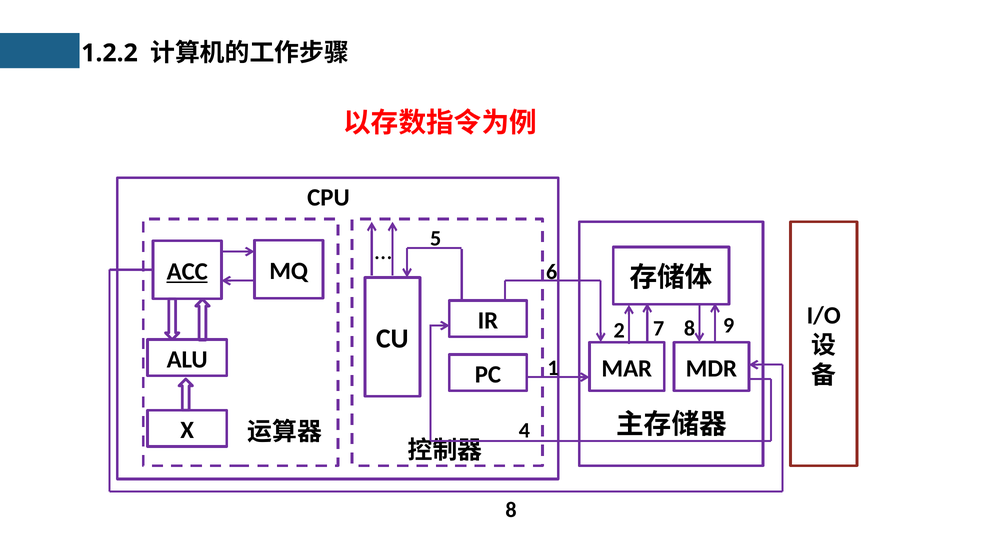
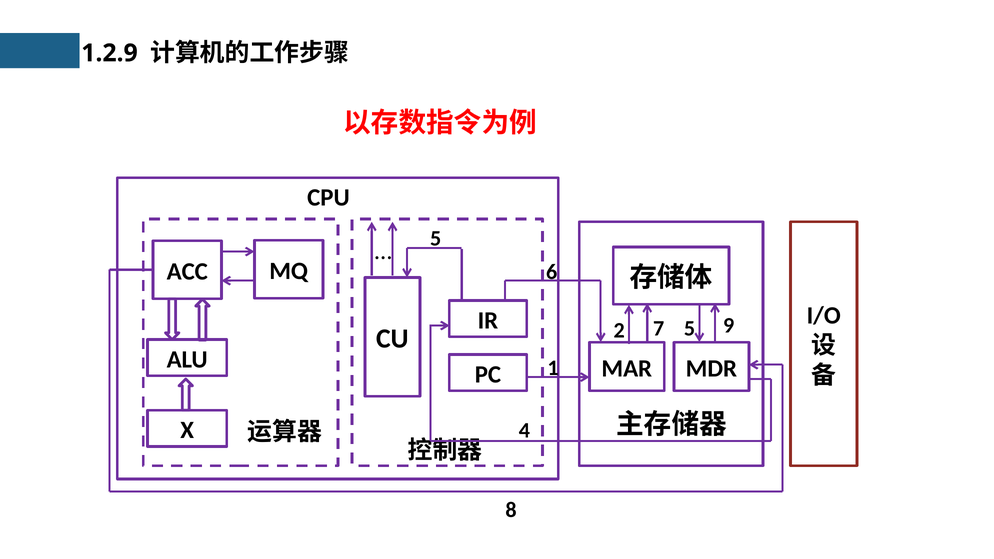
1.2.2: 1.2.2 -> 1.2.9
ACC underline: present -> none
2 8: 8 -> 5
